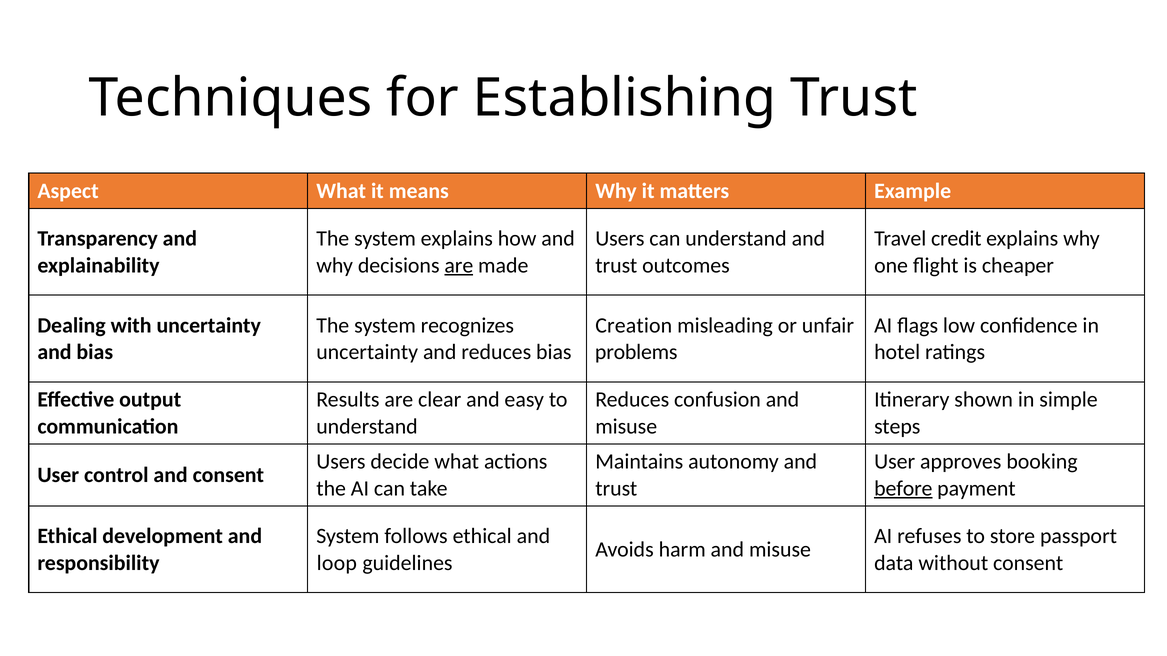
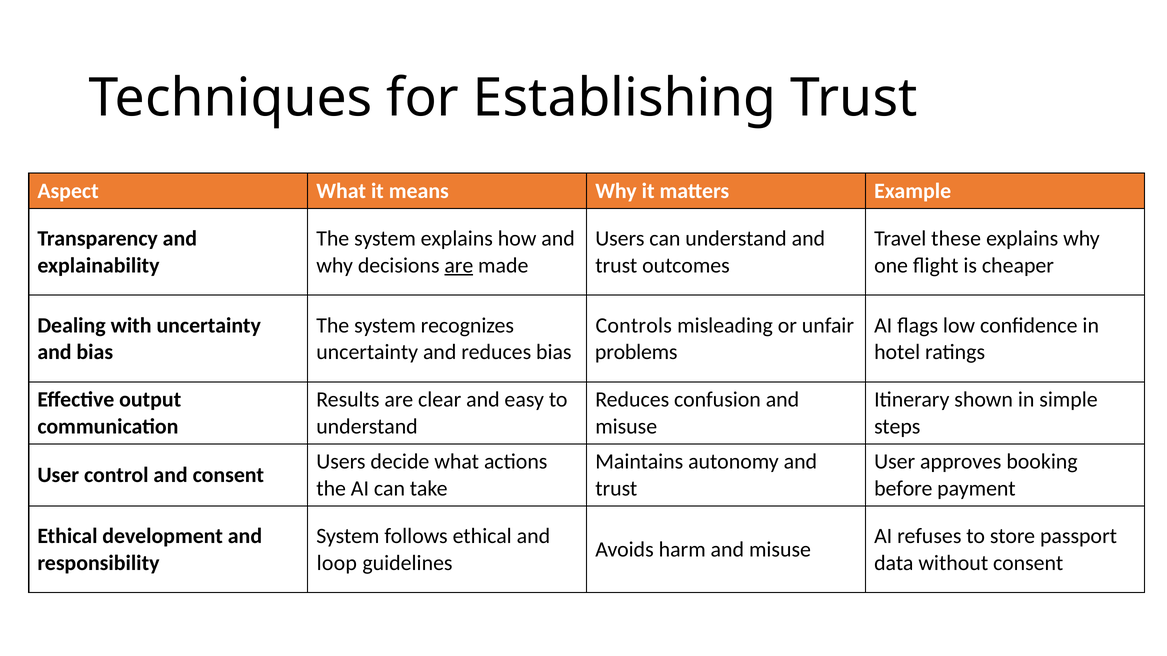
credit: credit -> these
Creation: Creation -> Controls
before underline: present -> none
